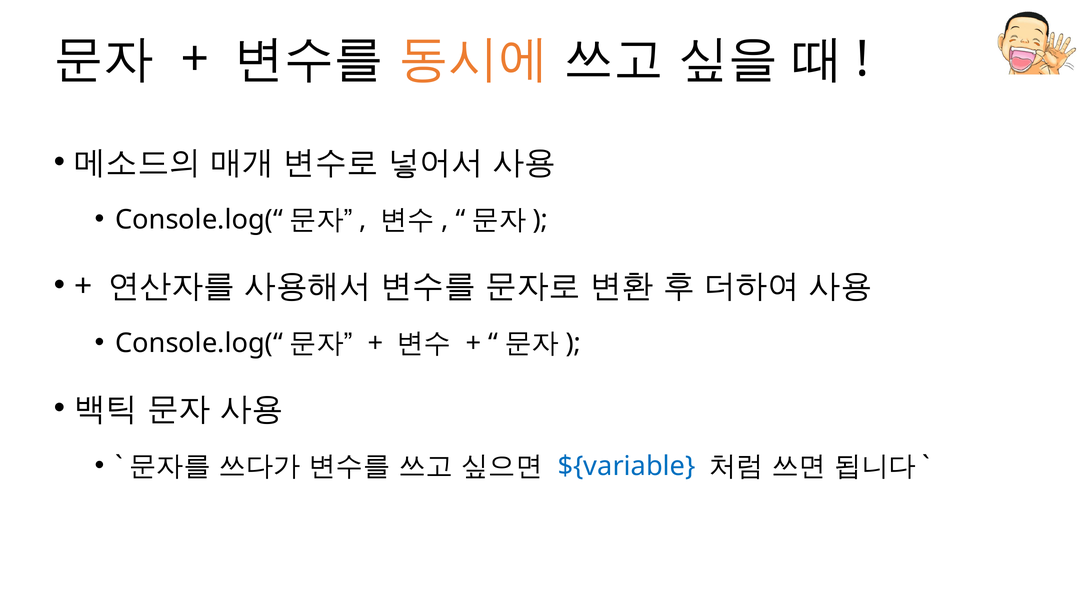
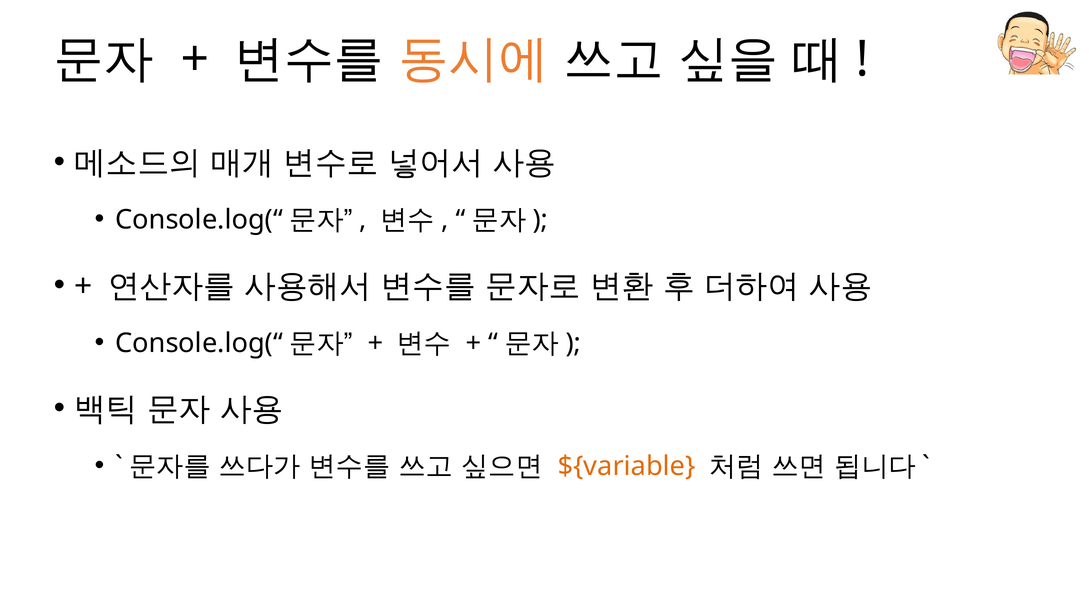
${variable colour: blue -> orange
